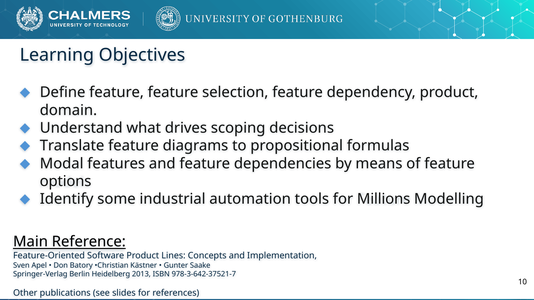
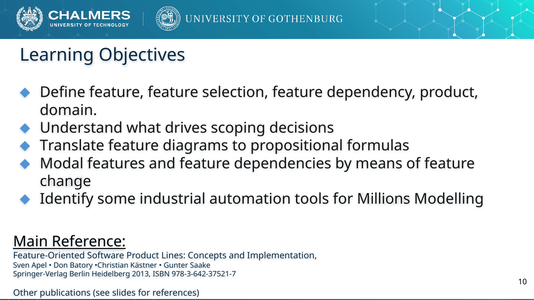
options: options -> change
